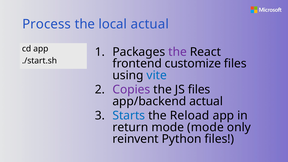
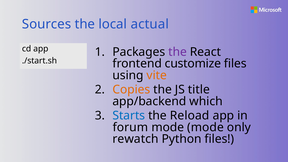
Process: Process -> Sources
vite colour: blue -> orange
Copies colour: purple -> orange
JS files: files -> title
app/backend actual: actual -> which
return: return -> forum
reinvent: reinvent -> rewatch
